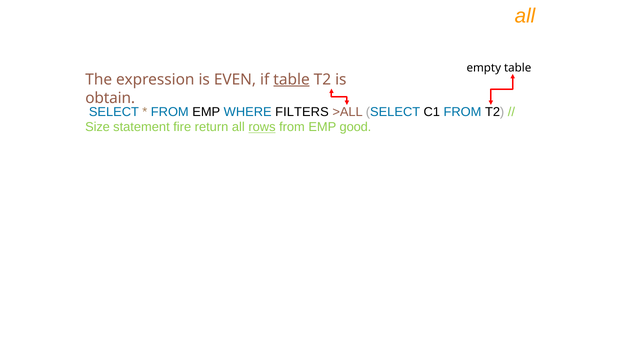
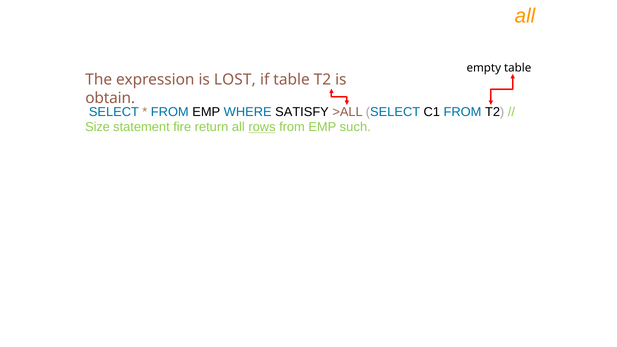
EVEN: EVEN -> LOST
table at (292, 79) underline: present -> none
FILTERS: FILTERS -> SATISFY
good: good -> such
